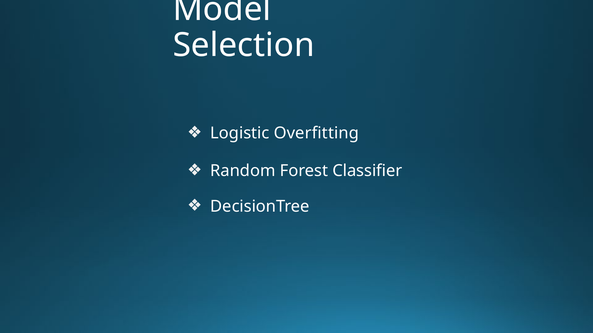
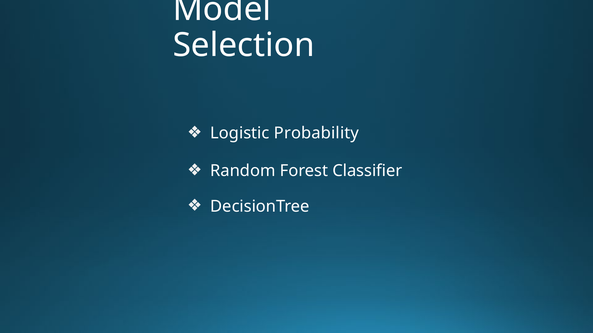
Overfitting: Overfitting -> Probability
